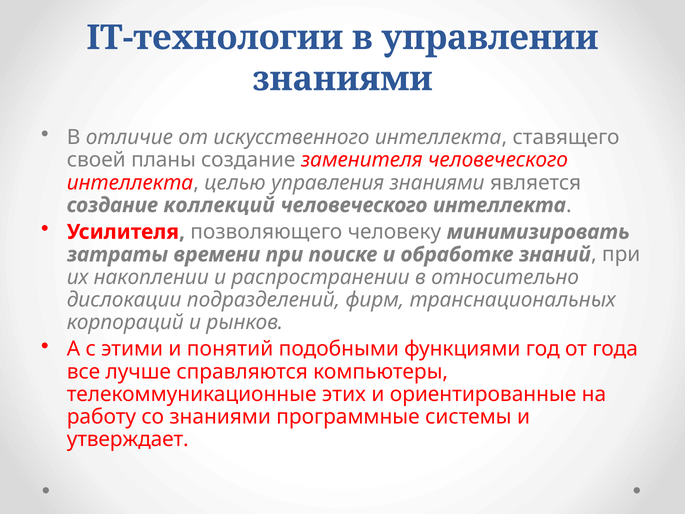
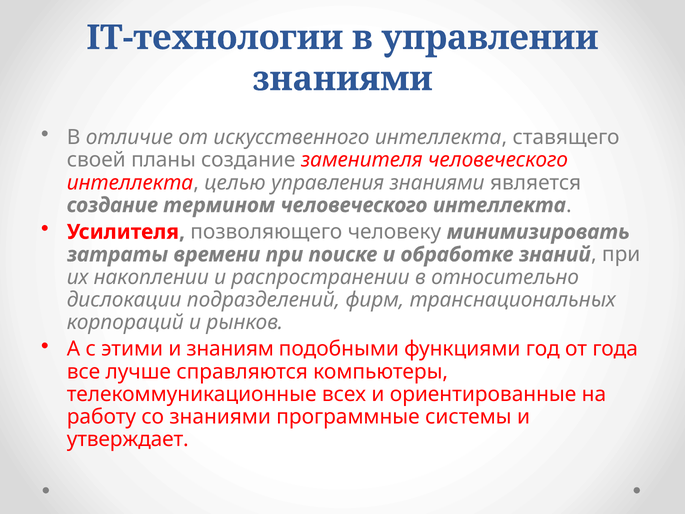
коллекций: коллекций -> термином
понятий: понятий -> знаниям
этих: этих -> всех
